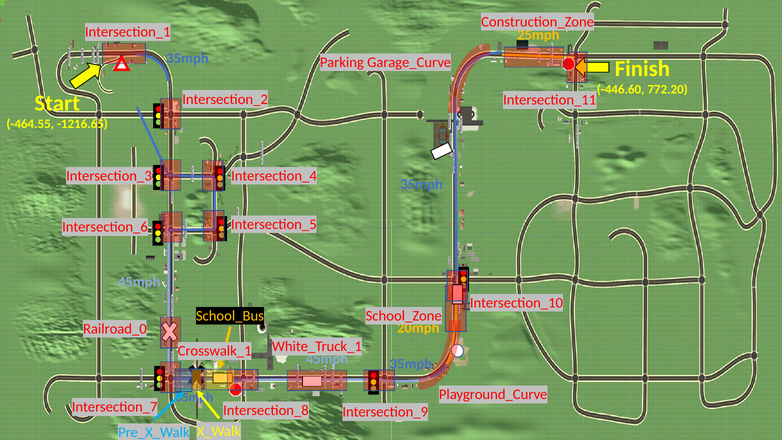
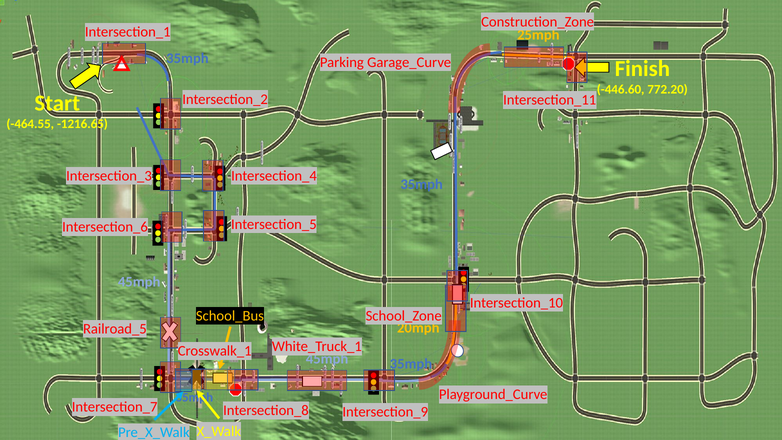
Railroad_0: Railroad_0 -> Railroad_5
